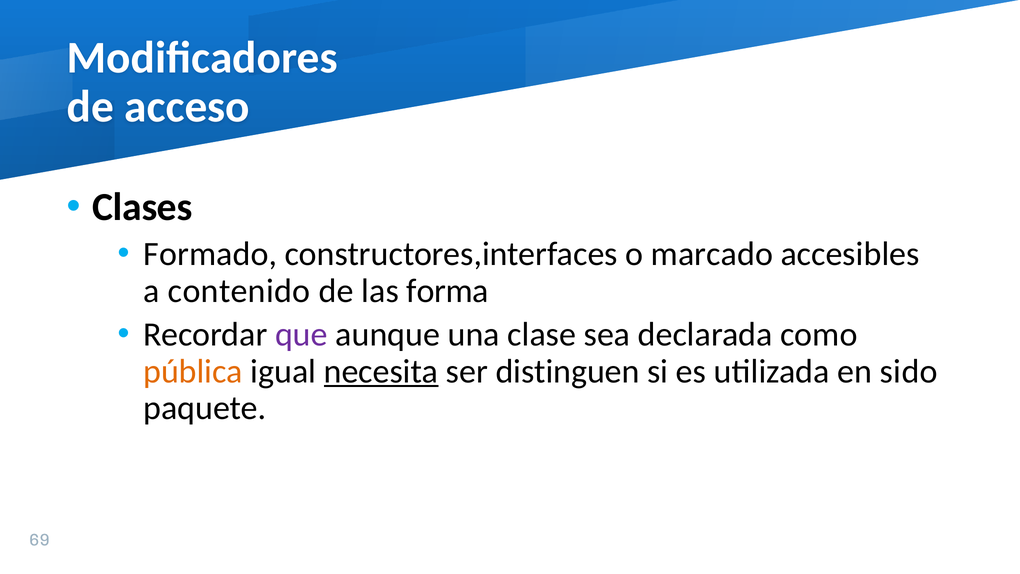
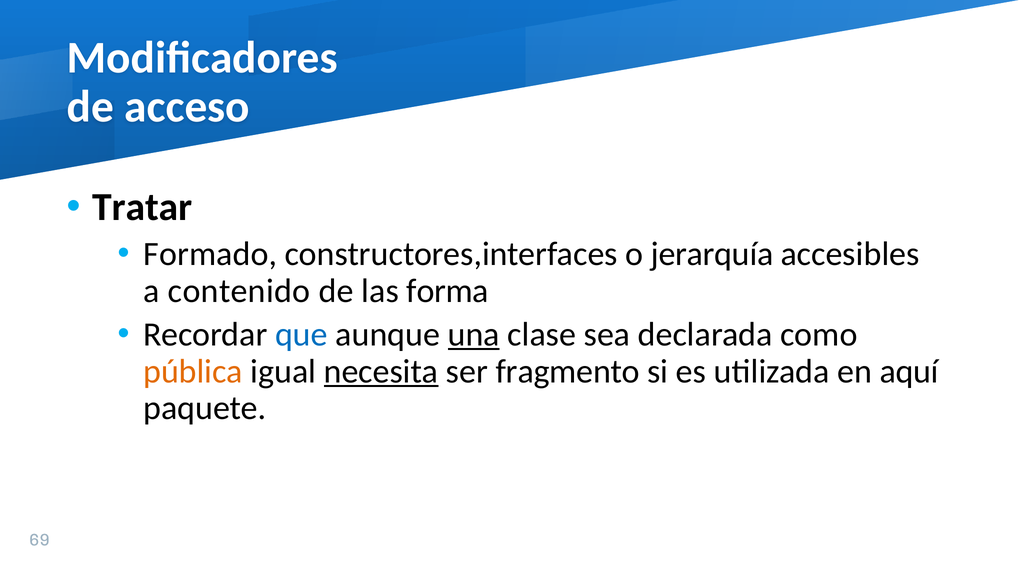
Clases: Clases -> Tratar
marcado: marcado -> jerarquía
que colour: purple -> blue
una underline: none -> present
distinguen: distinguen -> fragmento
sido: sido -> aquí
